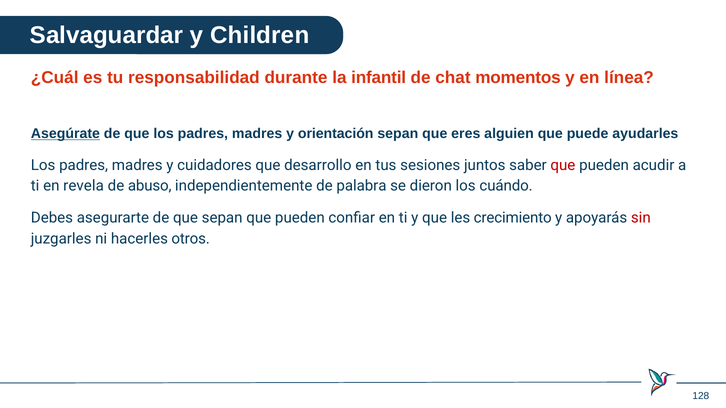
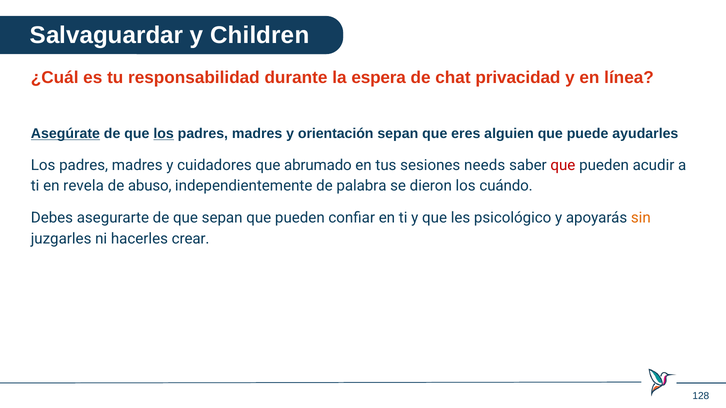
infantil: infantil -> espera
momentos: momentos -> privacidad
los at (164, 134) underline: none -> present
desarrollo: desarrollo -> abrumado
juntos: juntos -> needs
crecimiento: crecimiento -> psicológico
sin colour: red -> orange
otros: otros -> crear
